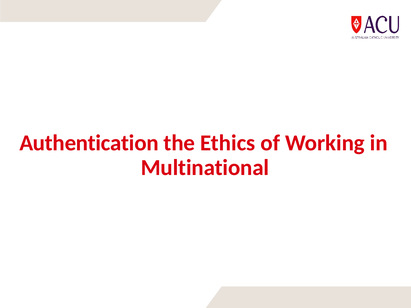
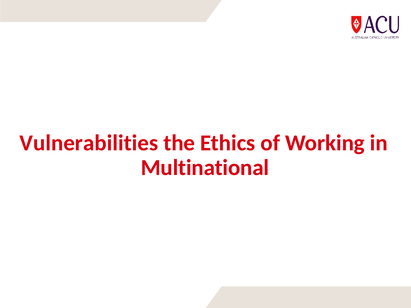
Authentication: Authentication -> Vulnerabilities
